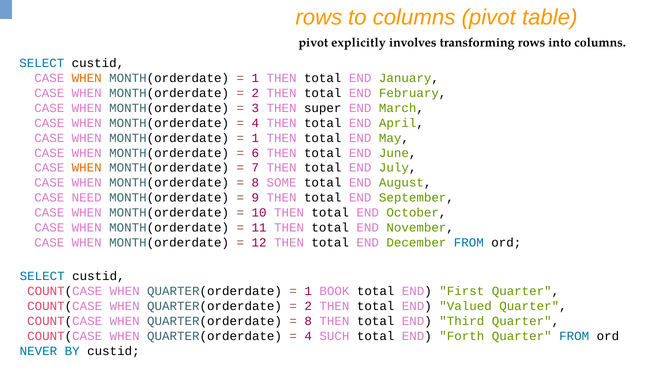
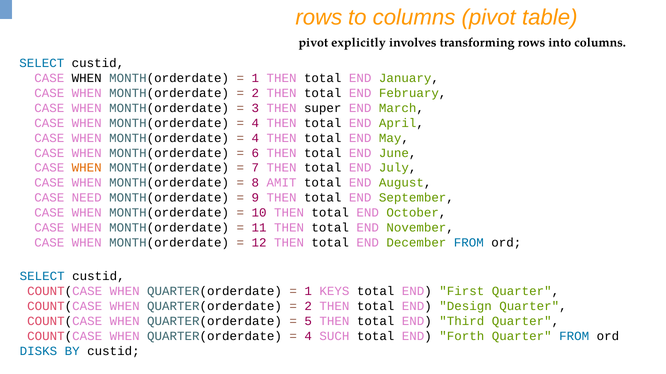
WHEN at (87, 78) colour: orange -> black
1 at (255, 138): 1 -> 4
SOME: SOME -> AMIT
BOOK: BOOK -> KEYS
Valued: Valued -> Design
8 at (308, 322): 8 -> 5
NEVER: NEVER -> DISKS
